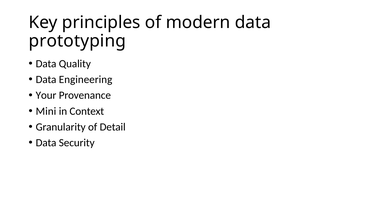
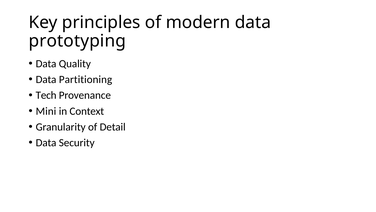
Engineering: Engineering -> Partitioning
Your: Your -> Tech
